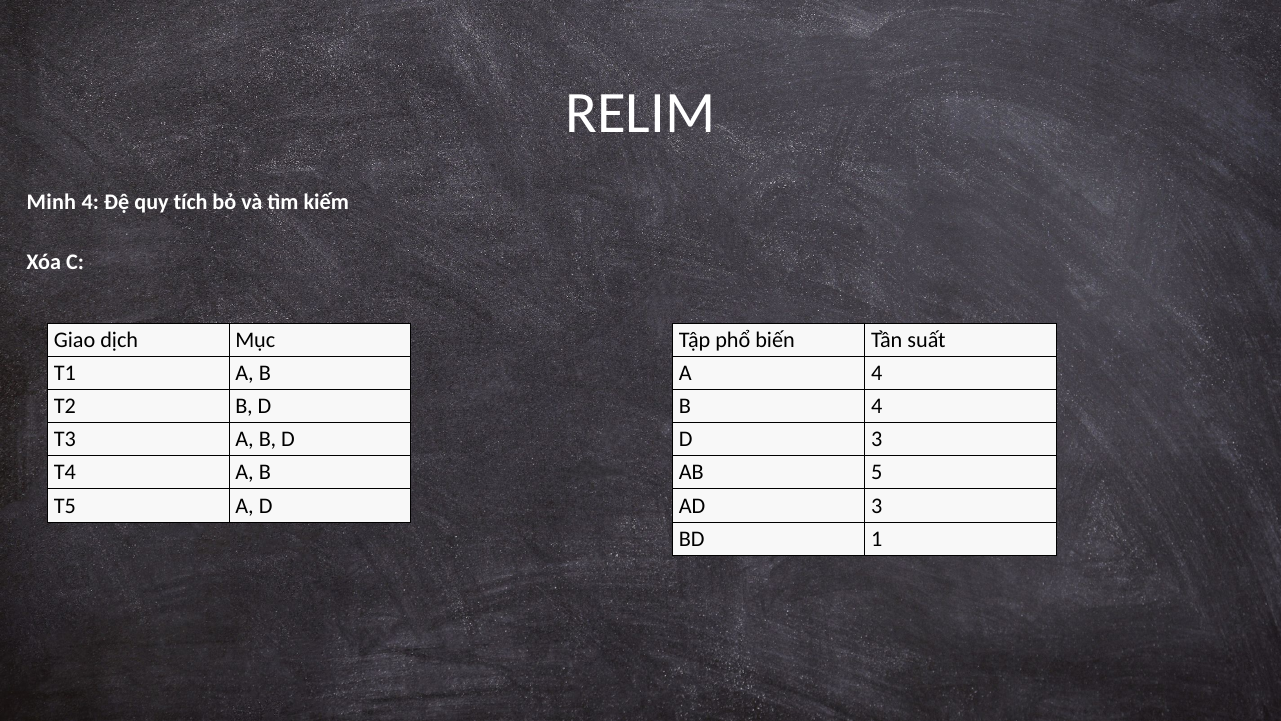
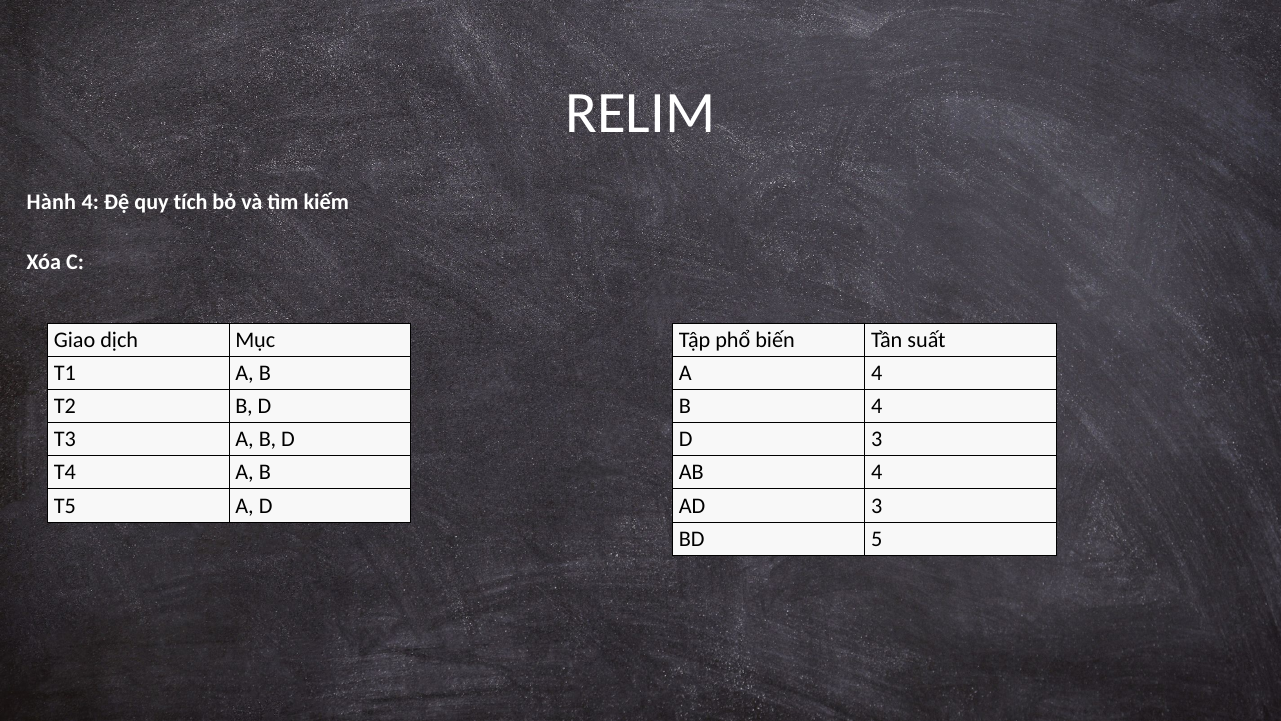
Minh: Minh -> Hành
AB 5: 5 -> 4
1: 1 -> 5
